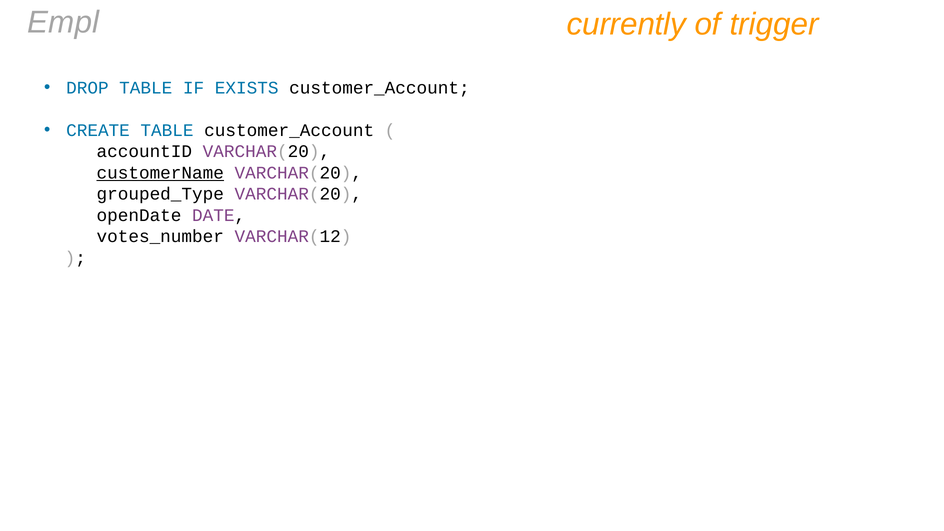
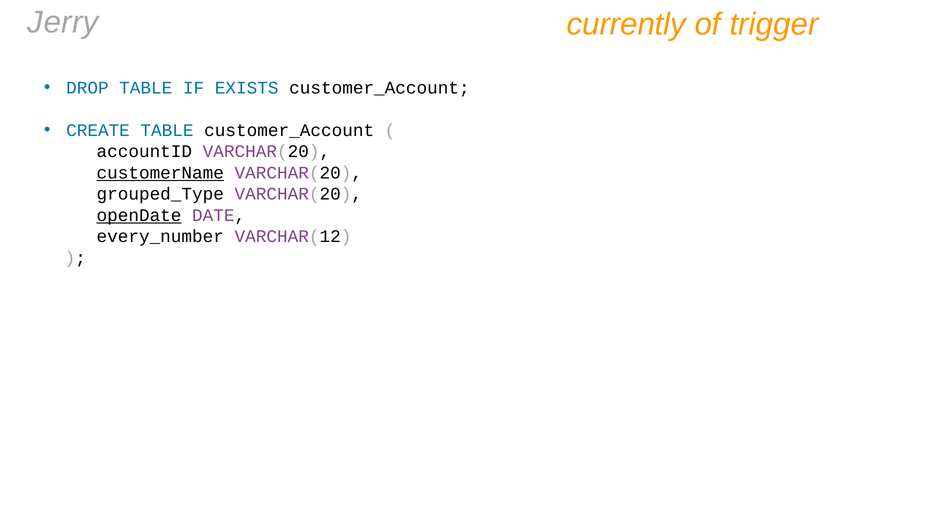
Empl: Empl -> Jerry
openDate underline: none -> present
votes_number: votes_number -> every_number
